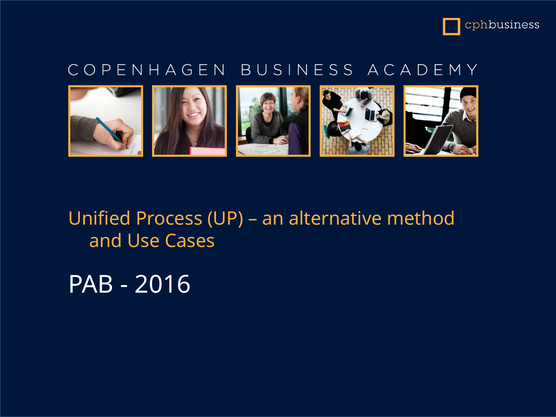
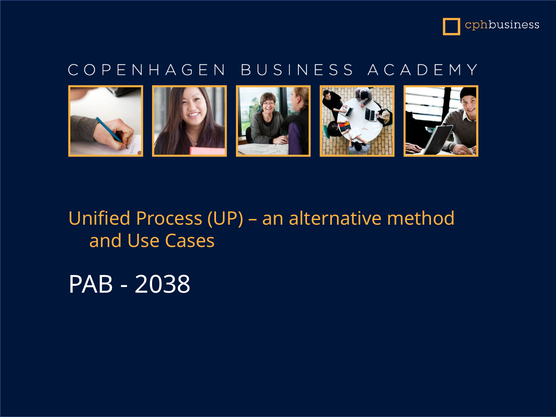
2016: 2016 -> 2038
